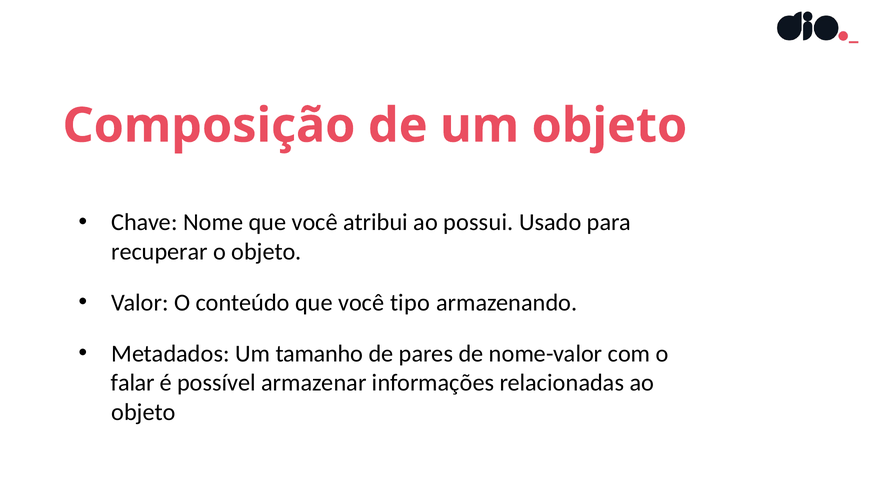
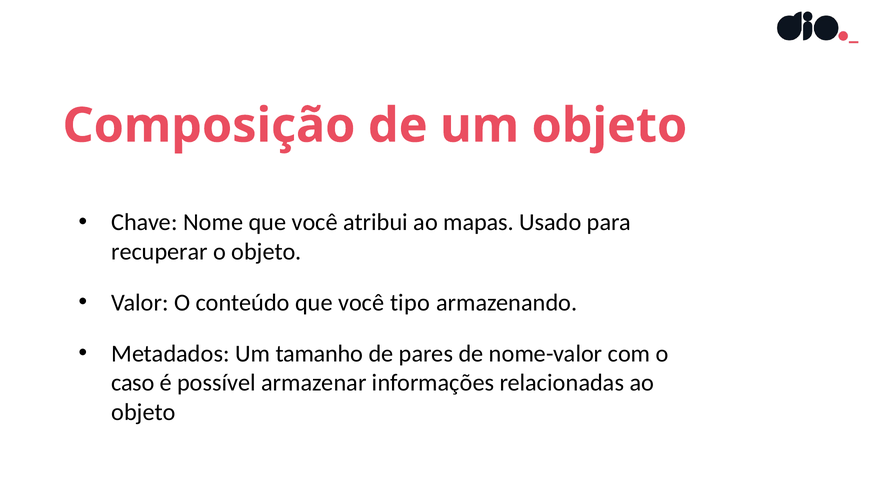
possui: possui -> mapas
falar: falar -> caso
